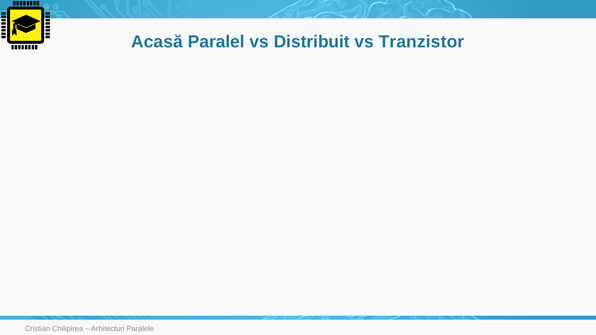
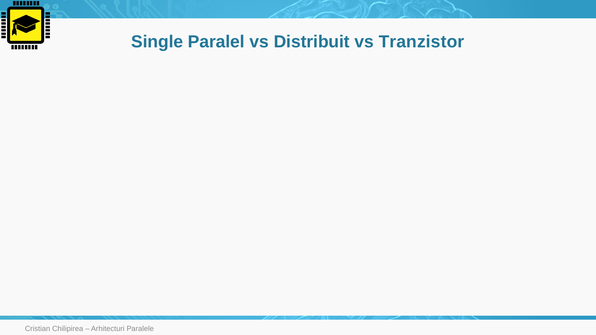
Acasă: Acasă -> Single
